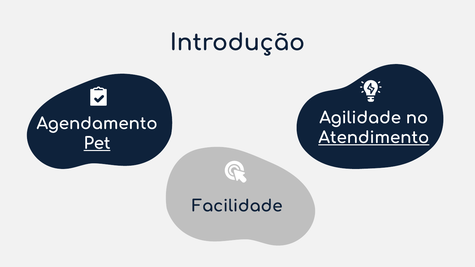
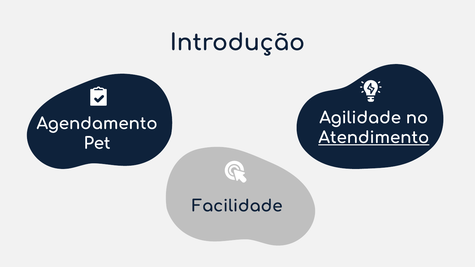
Pet underline: present -> none
